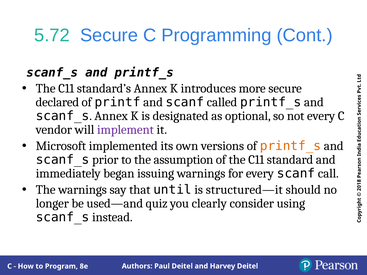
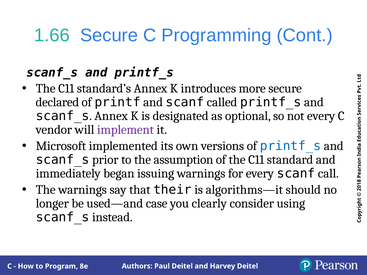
5.72: 5.72 -> 1.66
printf_s at (290, 146) colour: orange -> blue
until: until -> their
structured—it: structured—it -> algorithms—it
quiz: quiz -> case
